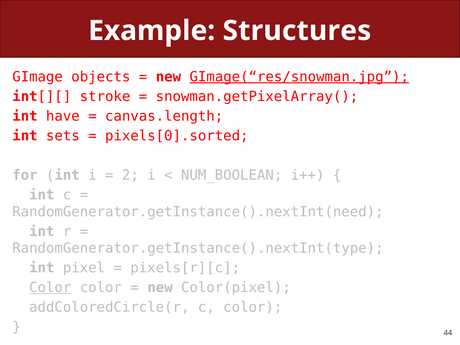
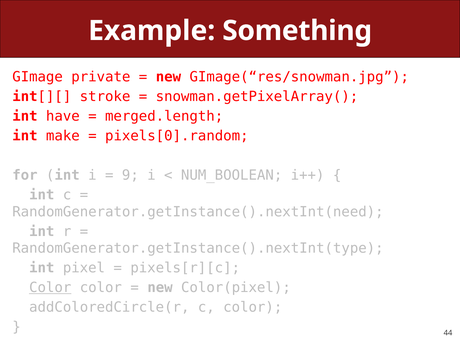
Structures: Structures -> Something
objects: objects -> private
GImage(“res/snowman.jpg underline: present -> none
canvas.length: canvas.length -> merged.length
sets: sets -> make
pixels[0].sorted: pixels[0].sorted -> pixels[0].random
2: 2 -> 9
